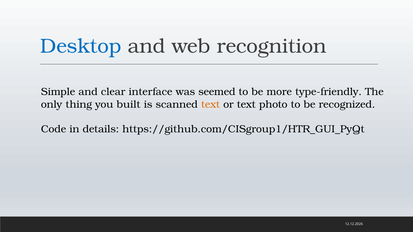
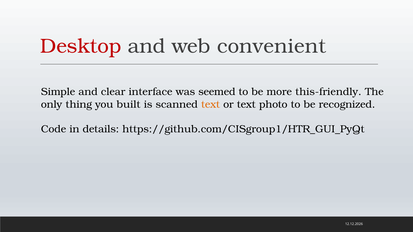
Desktop colour: blue -> red
recognition: recognition -> convenient
type-friendly: type-friendly -> this-friendly
